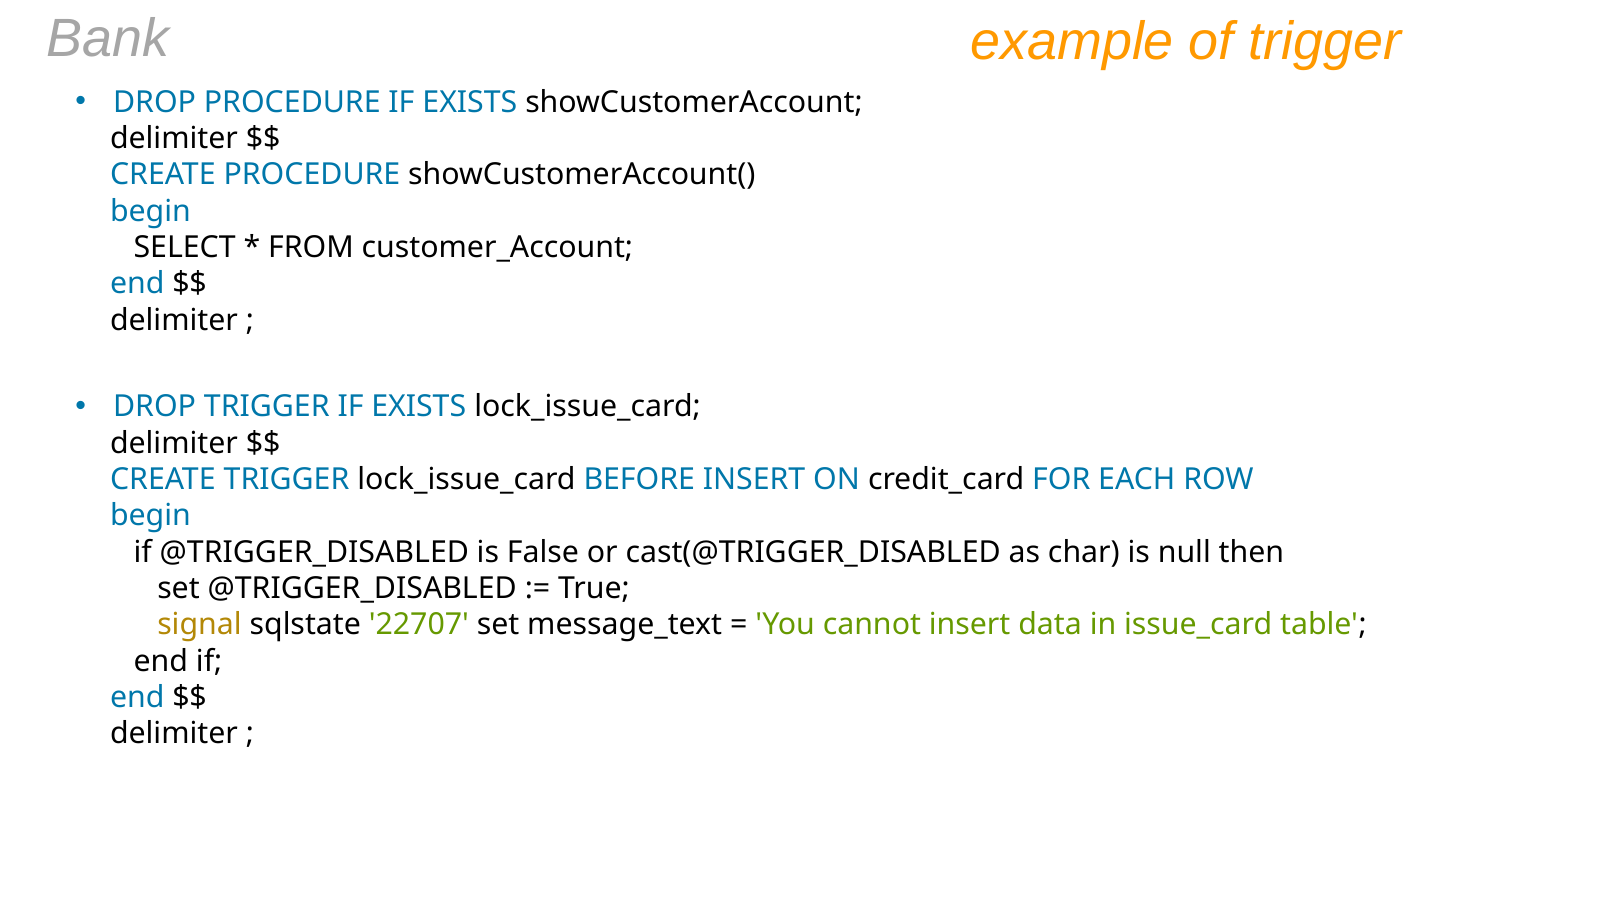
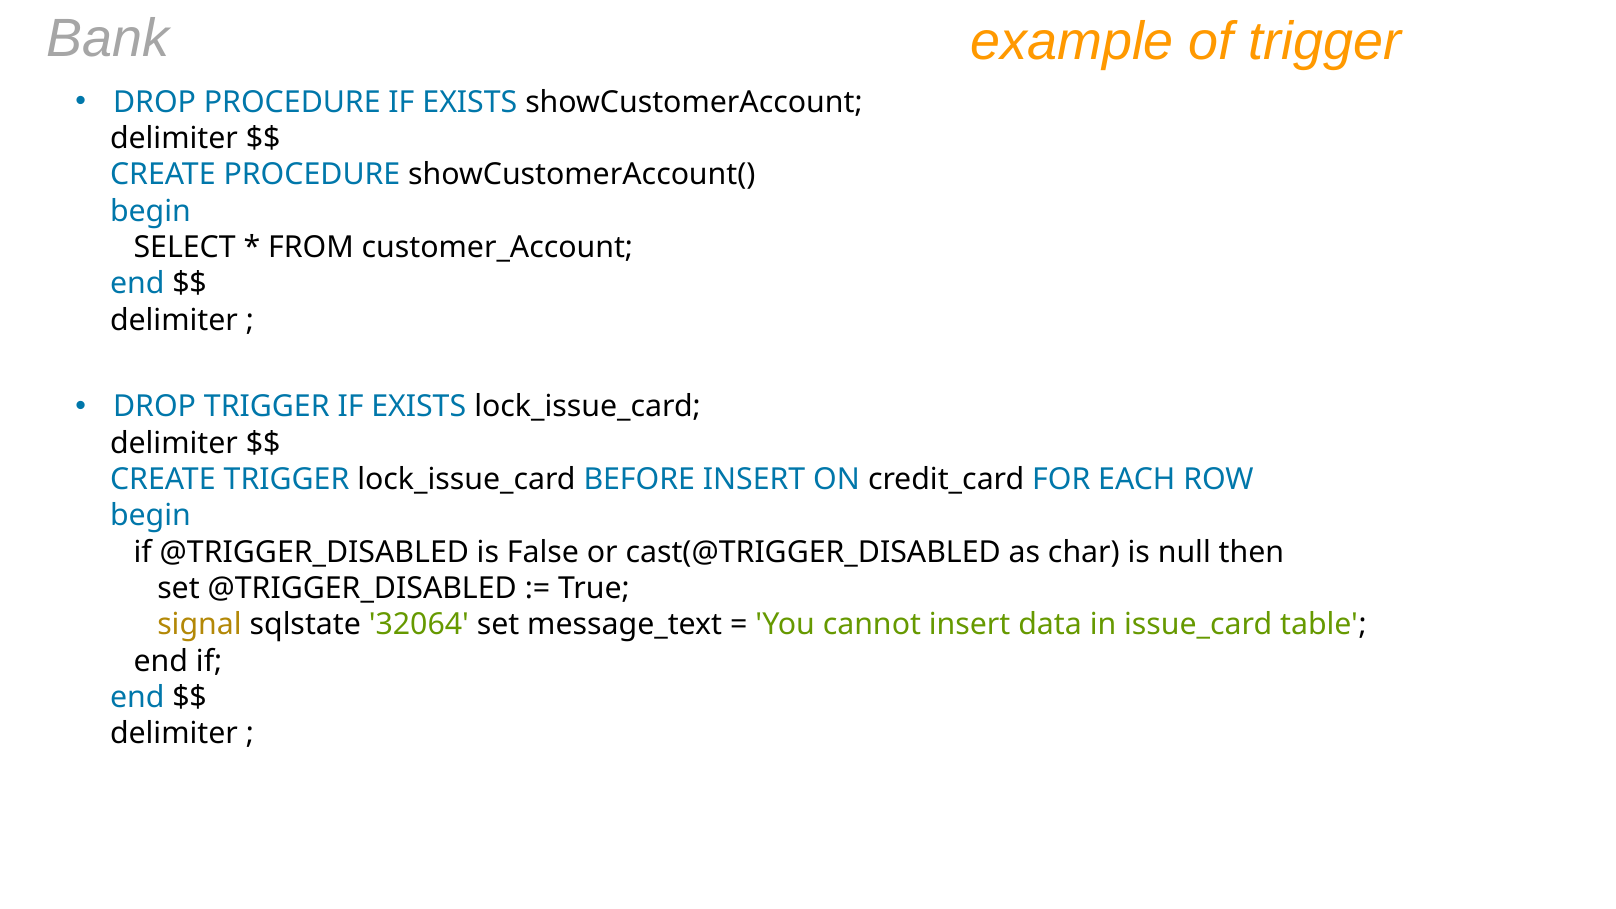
22707: 22707 -> 32064
